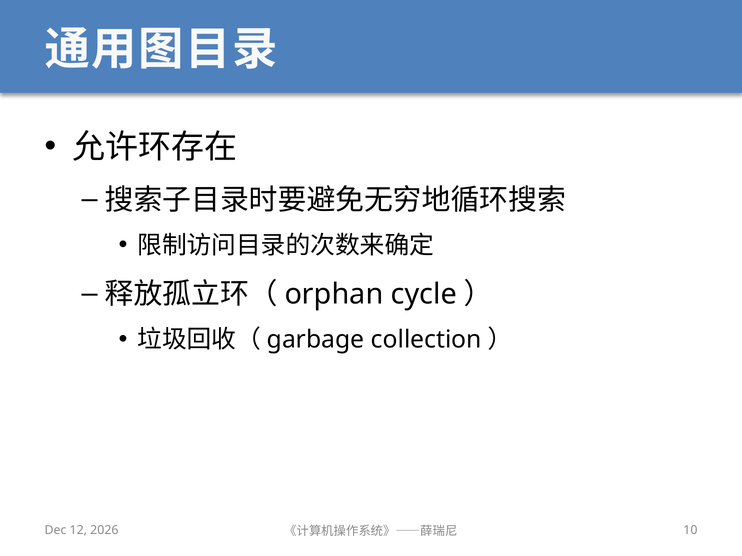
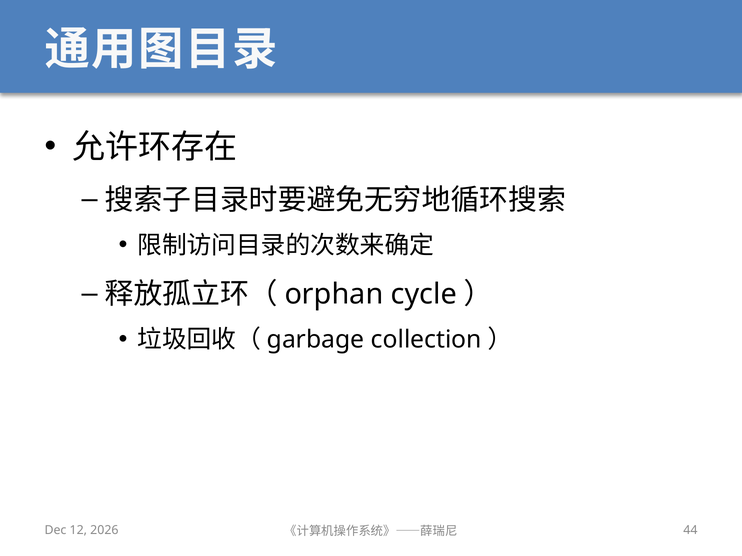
10: 10 -> 44
